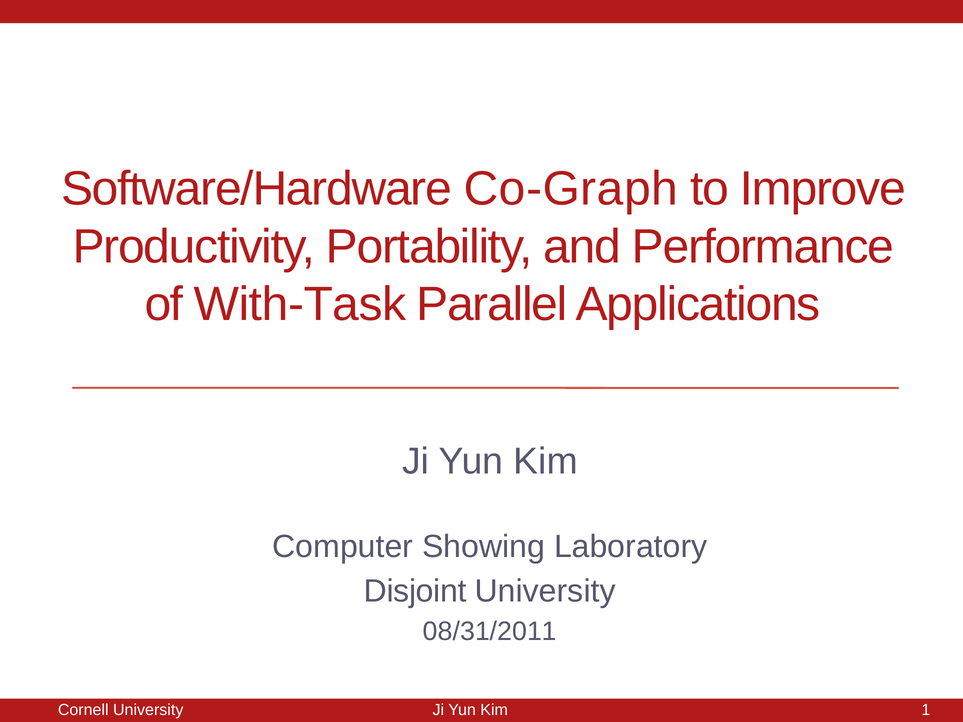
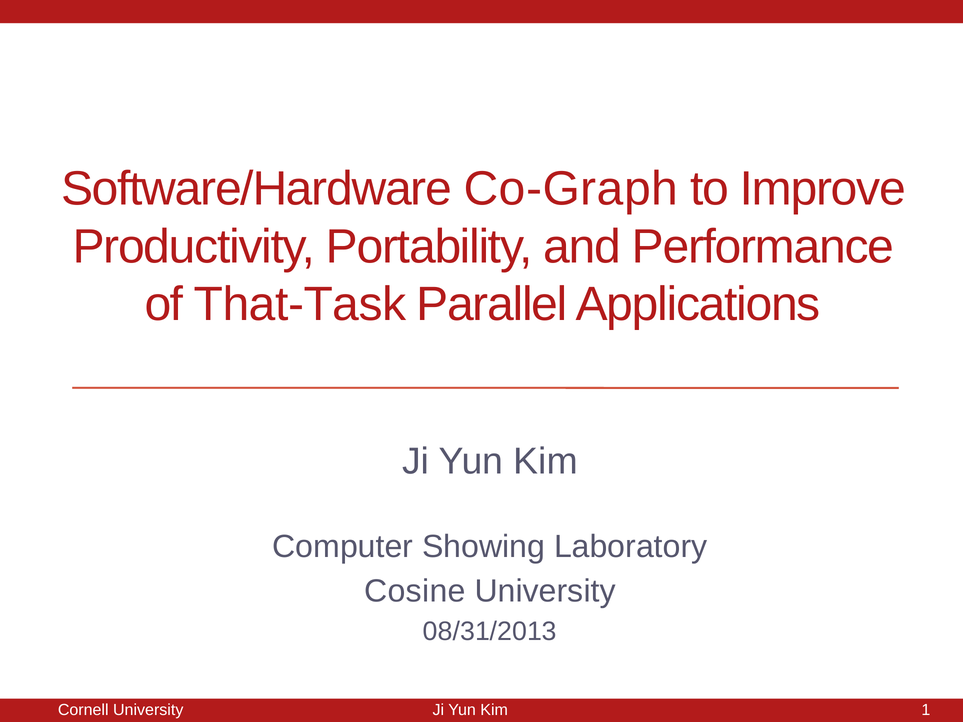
With-Task: With-Task -> That-Task
Disjoint: Disjoint -> Cosine
08/31/2011: 08/31/2011 -> 08/31/2013
